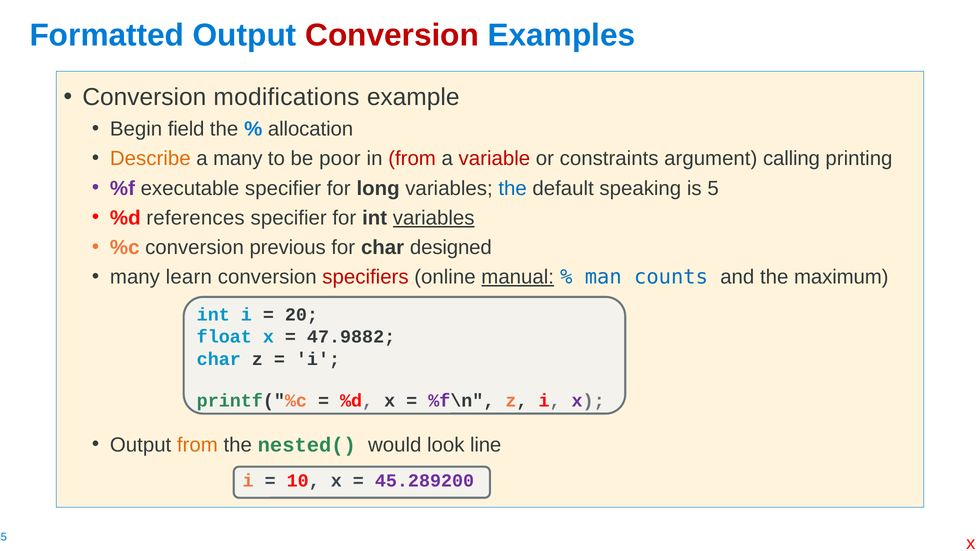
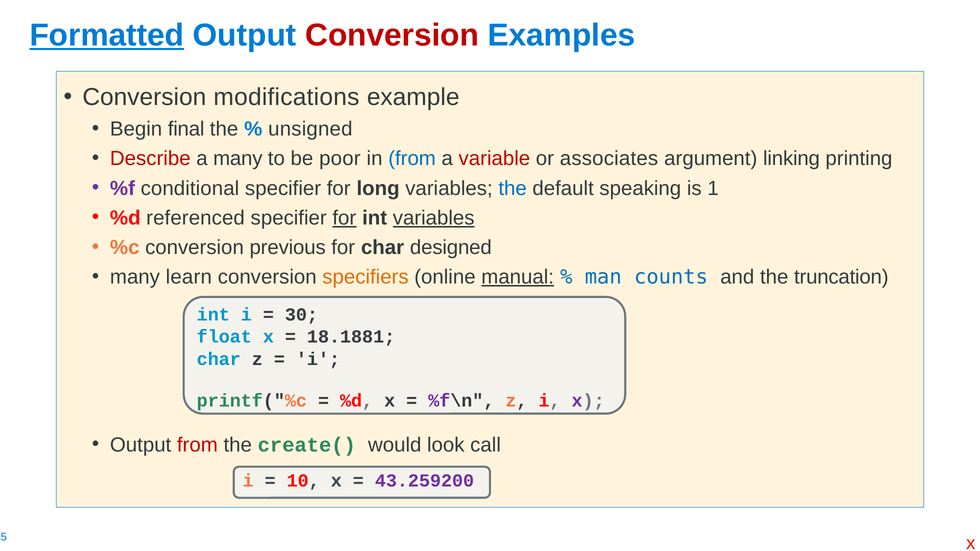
Formatted underline: none -> present
field: field -> final
allocation: allocation -> unsigned
Describe colour: orange -> red
from at (412, 159) colour: red -> blue
constraints: constraints -> associates
calling: calling -> linking
executable: executable -> conditional
5: 5 -> 1
references: references -> referenced
for at (344, 218) underline: none -> present
specifiers colour: red -> orange
maximum: maximum -> truncation
20: 20 -> 30
47.9882: 47.9882 -> 18.1881
from at (197, 445) colour: orange -> red
nested(: nested( -> create(
line: line -> call
45.289200: 45.289200 -> 43.259200
